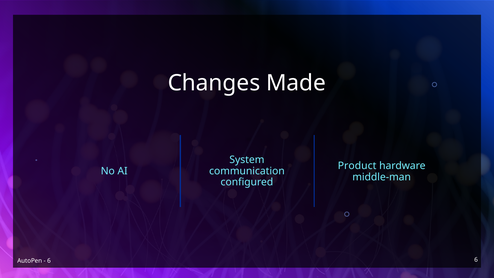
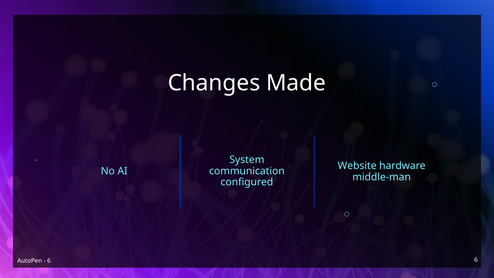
Product: Product -> Website
